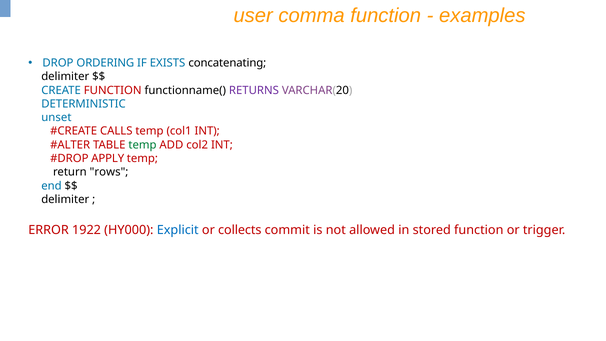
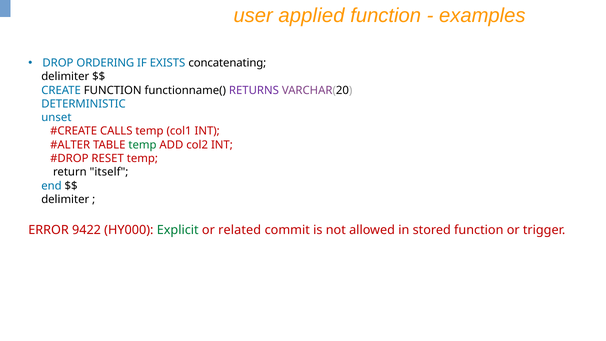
comma: comma -> applied
FUNCTION at (113, 90) colour: red -> black
APPLY: APPLY -> RESET
rows: rows -> itself
1922: 1922 -> 9422
Explicit colour: blue -> green
collects: collects -> related
